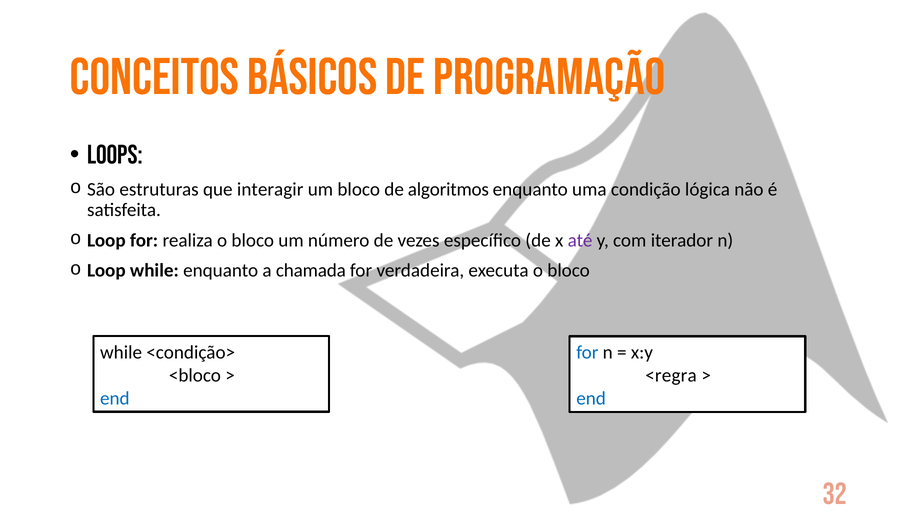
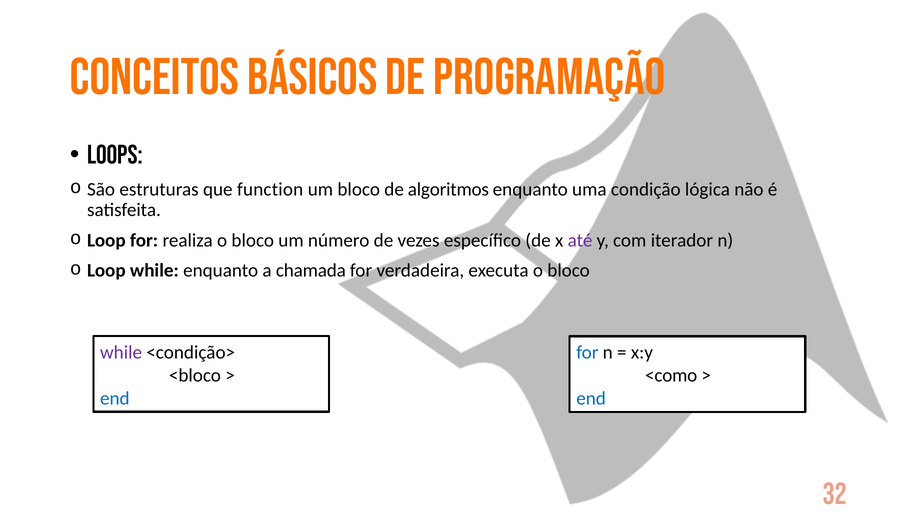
interagir: interagir -> function
while at (121, 352) colour: black -> purple
<regra: <regra -> <como
